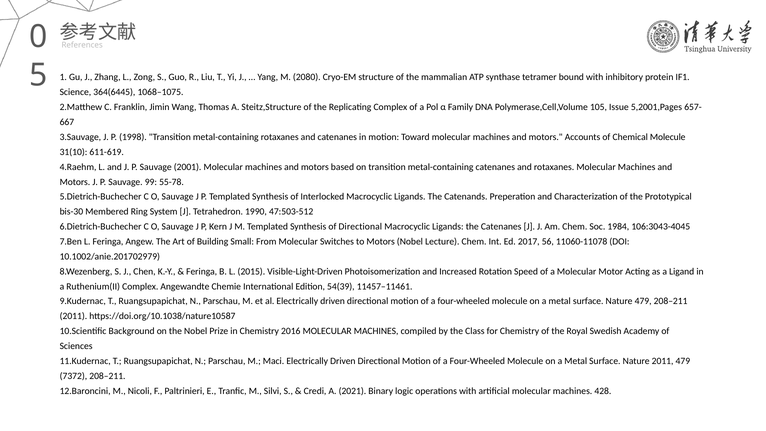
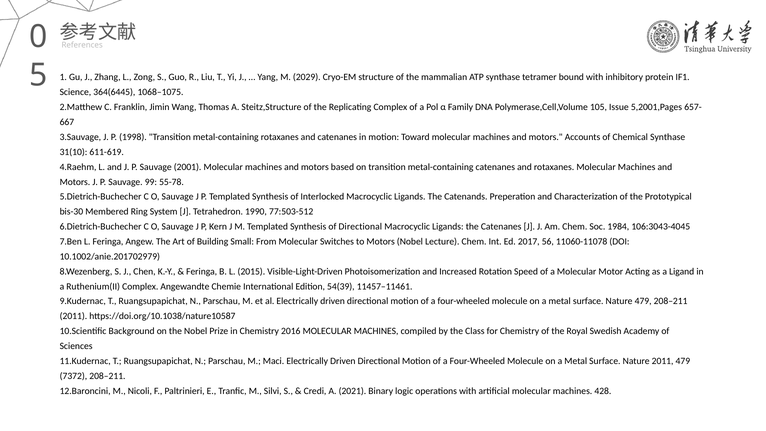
2080: 2080 -> 2029
Chemical Molecule: Molecule -> Synthase
47:503-512: 47:503-512 -> 77:503-512
